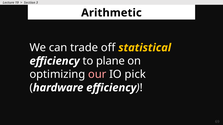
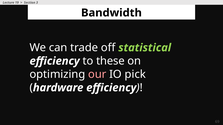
Arithmetic: Arithmetic -> Bandwidth
statistical colour: yellow -> light green
plane: plane -> these
